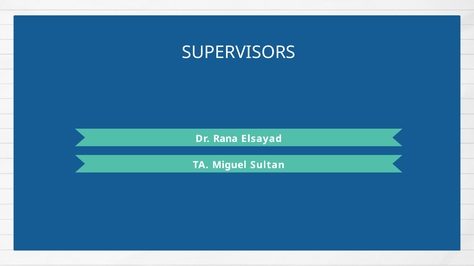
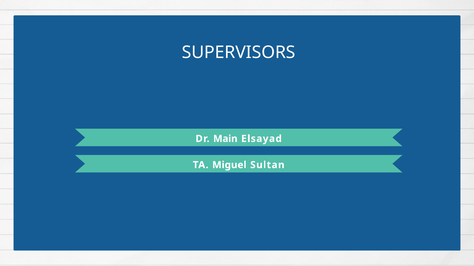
Rana: Rana -> Main
